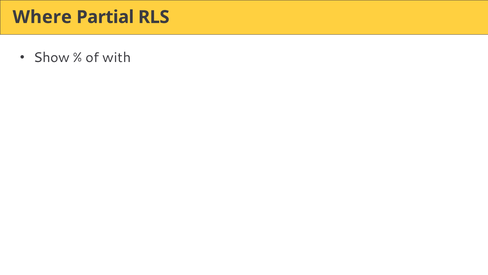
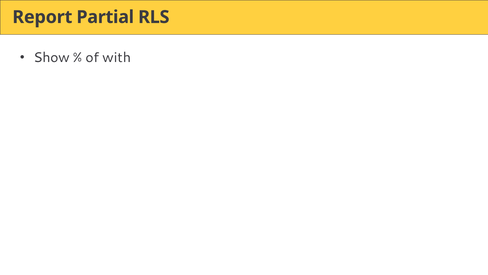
Where: Where -> Report
